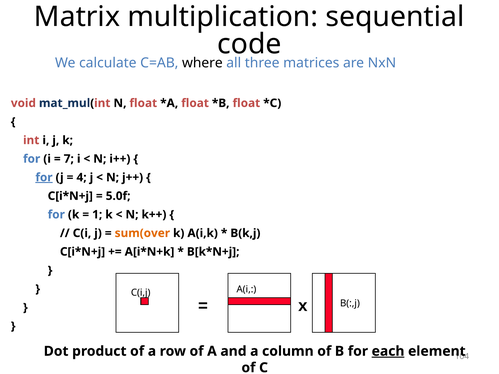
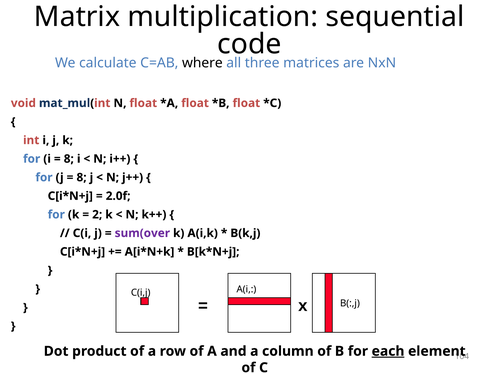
7 at (69, 159): 7 -> 8
for at (44, 178) underline: present -> none
4 at (82, 178): 4 -> 8
5.0f: 5.0f -> 2.0f
1: 1 -> 2
sum(over colour: orange -> purple
